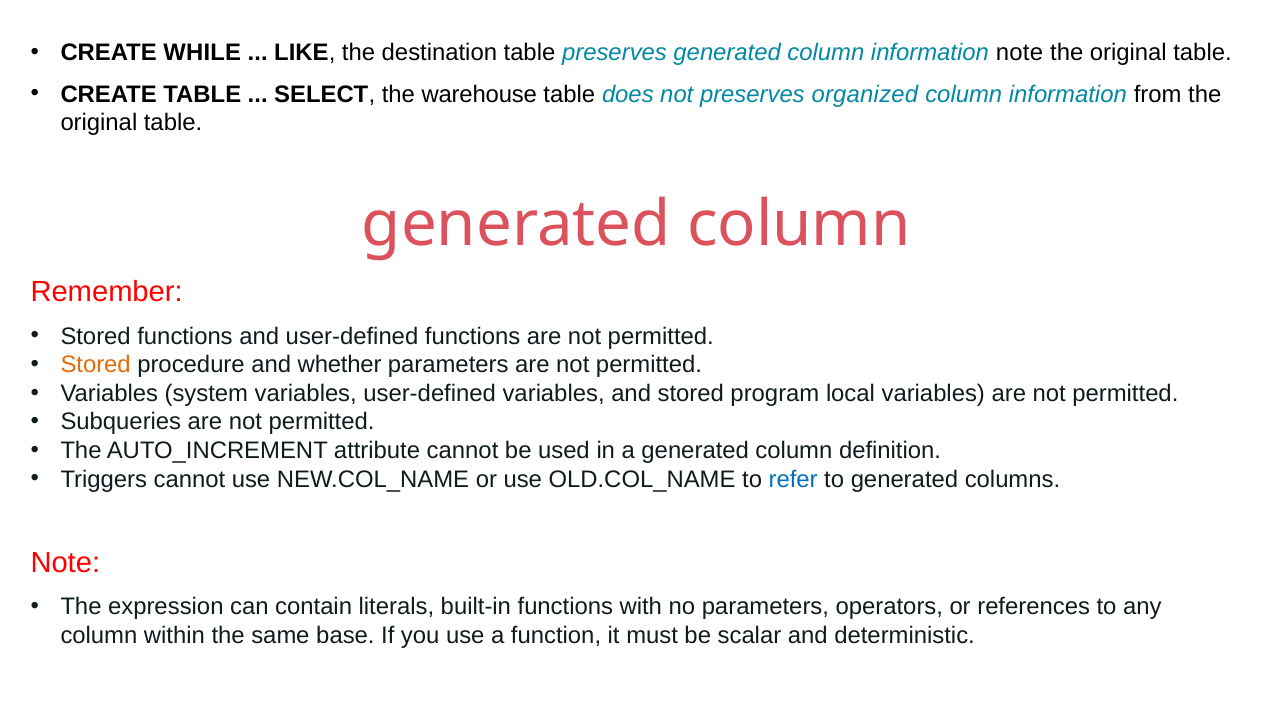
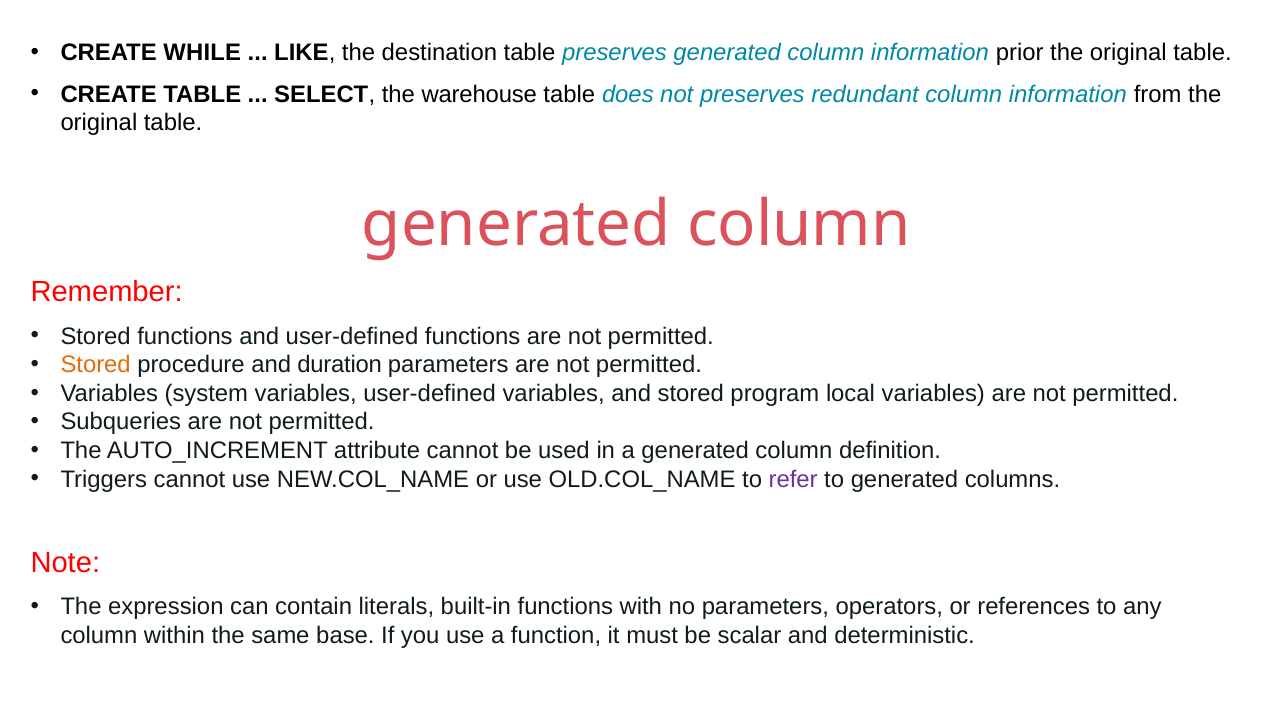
information note: note -> prior
organized: organized -> redundant
whether: whether -> duration
refer colour: blue -> purple
